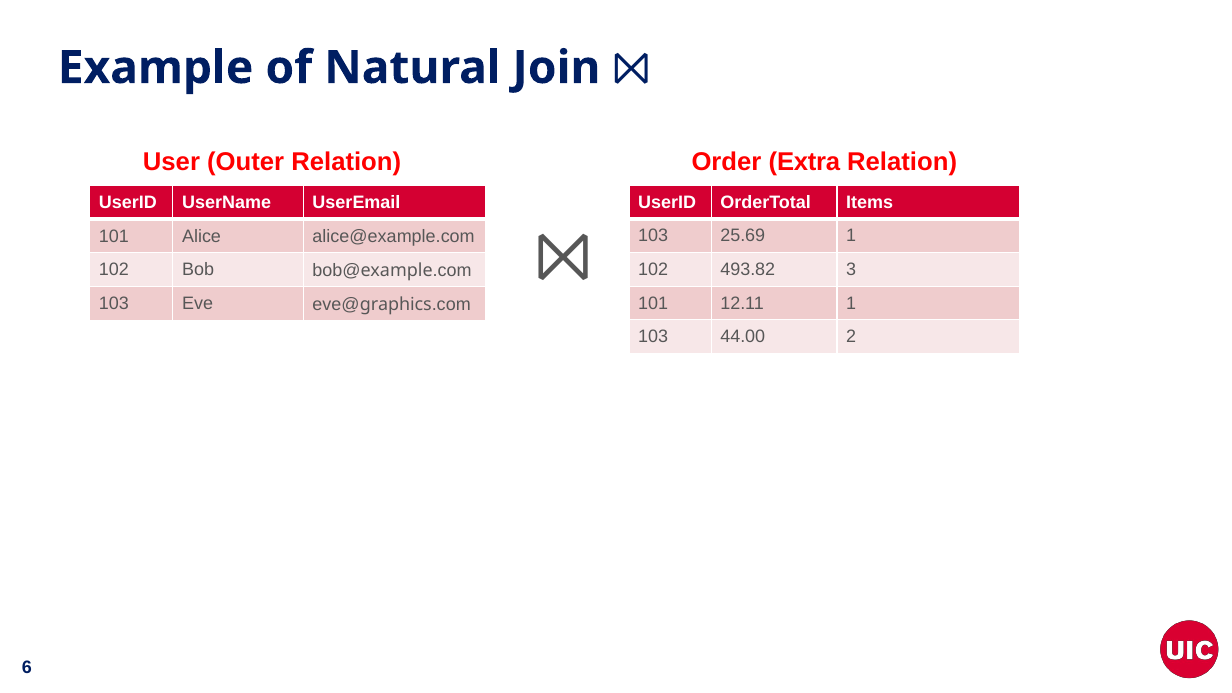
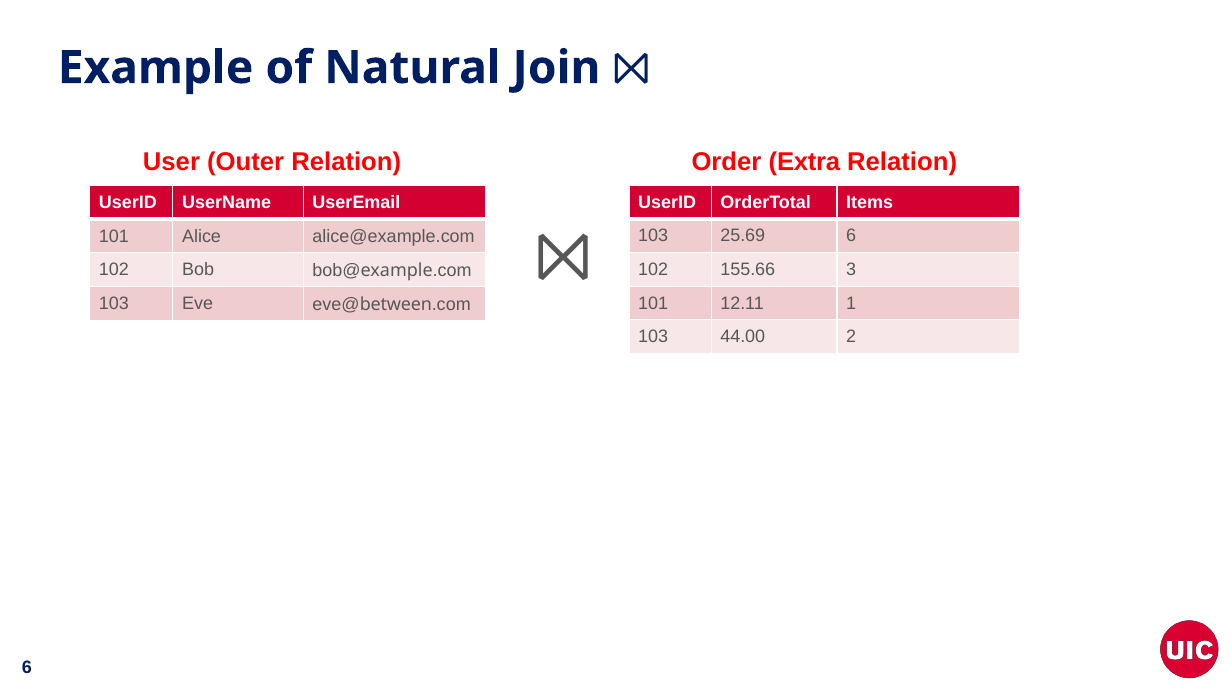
25.69 1: 1 -> 6
493.82: 493.82 -> 155.66
graphics: graphics -> between
